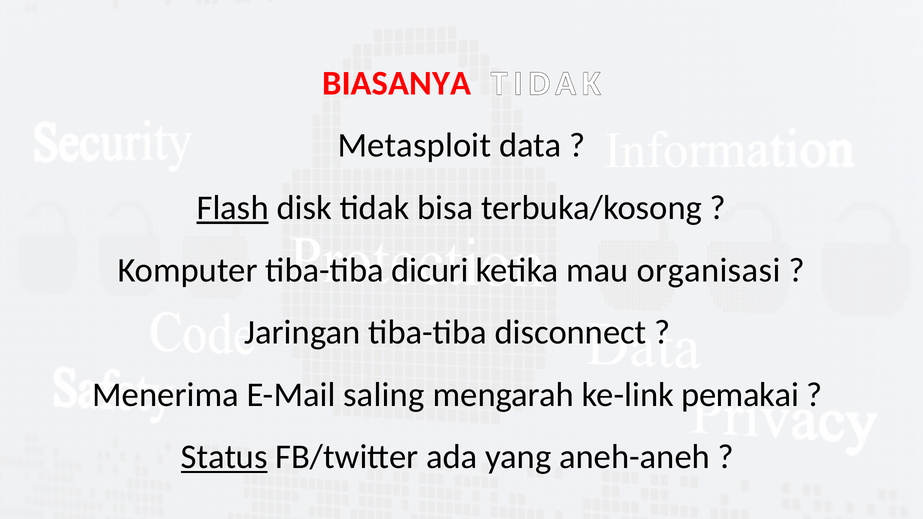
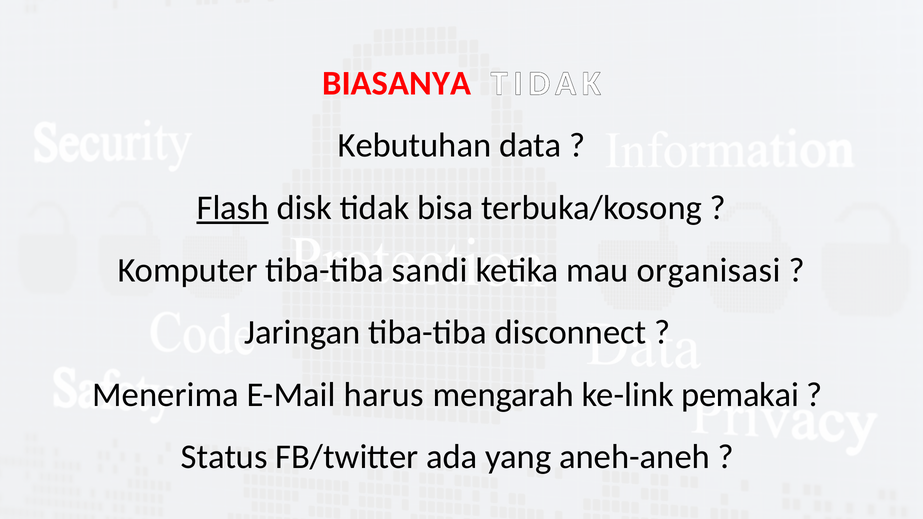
Metasploit: Metasploit -> Kebutuhan
dicuri: dicuri -> sandi
saling: saling -> harus
Status underline: present -> none
